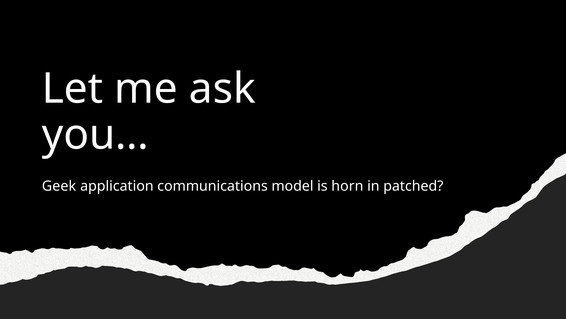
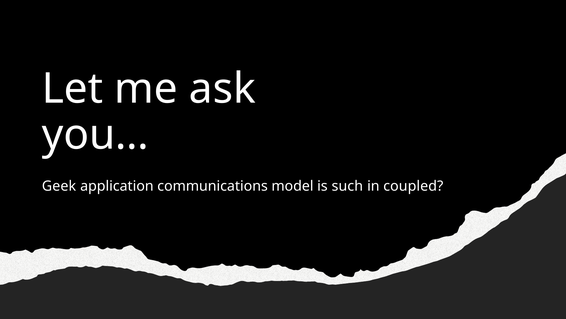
horn: horn -> such
patched: patched -> coupled
